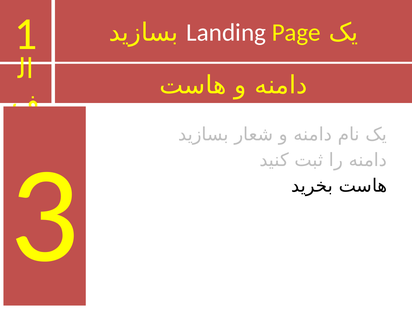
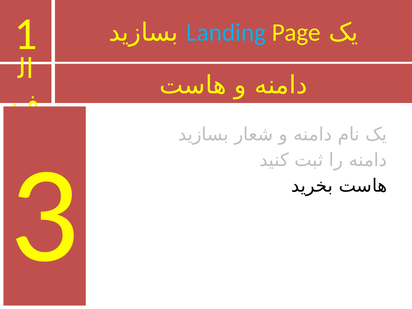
Landing colour: white -> light blue
